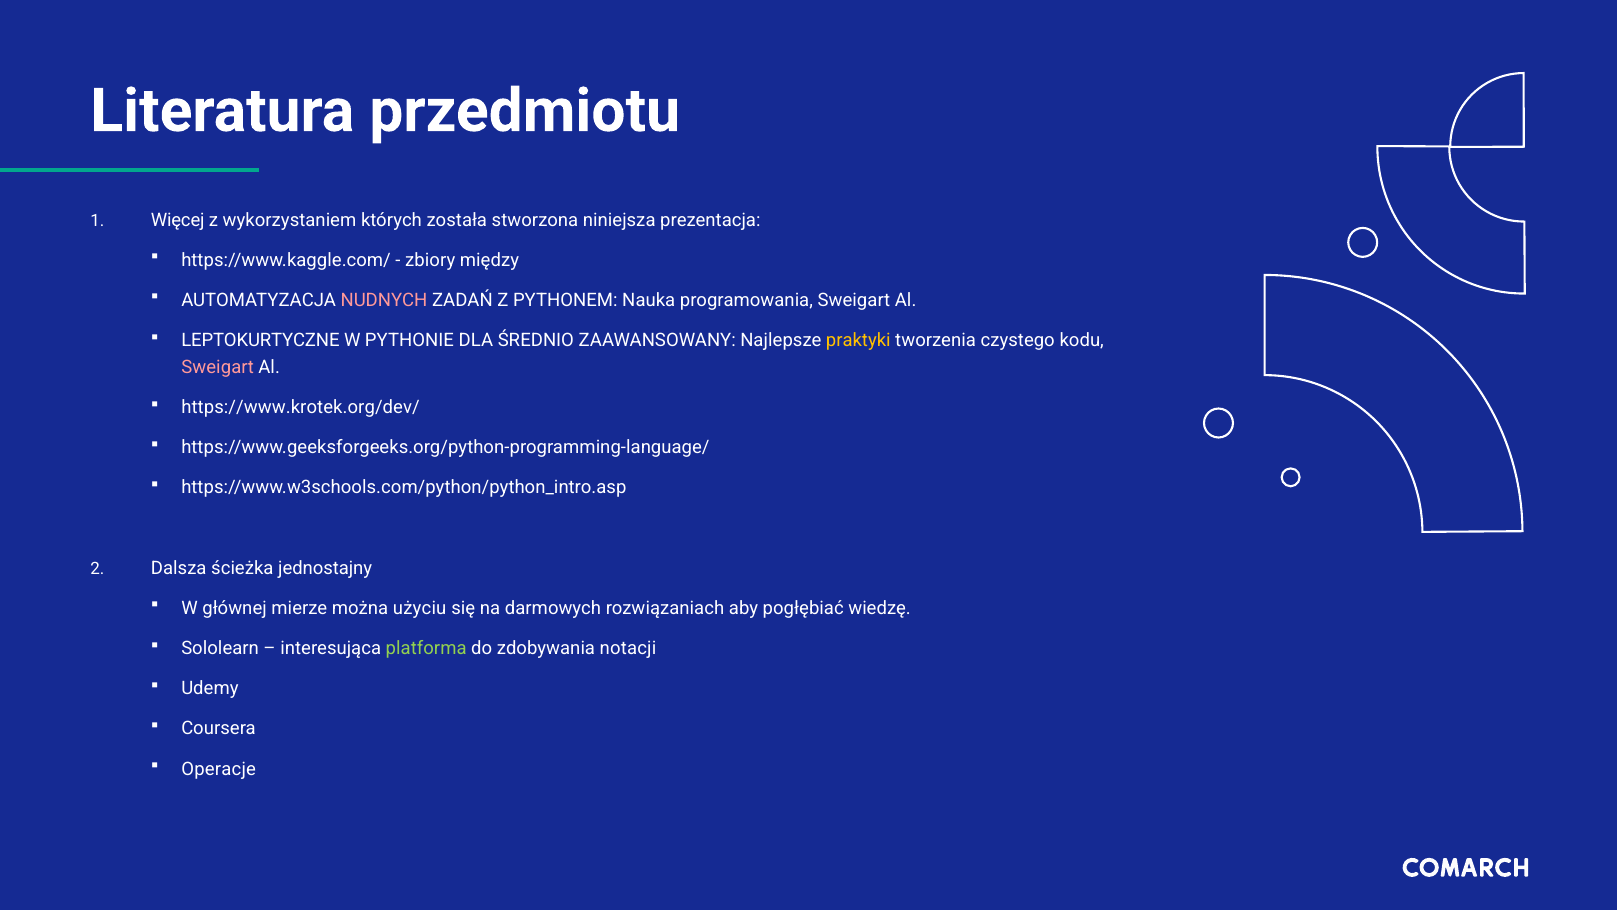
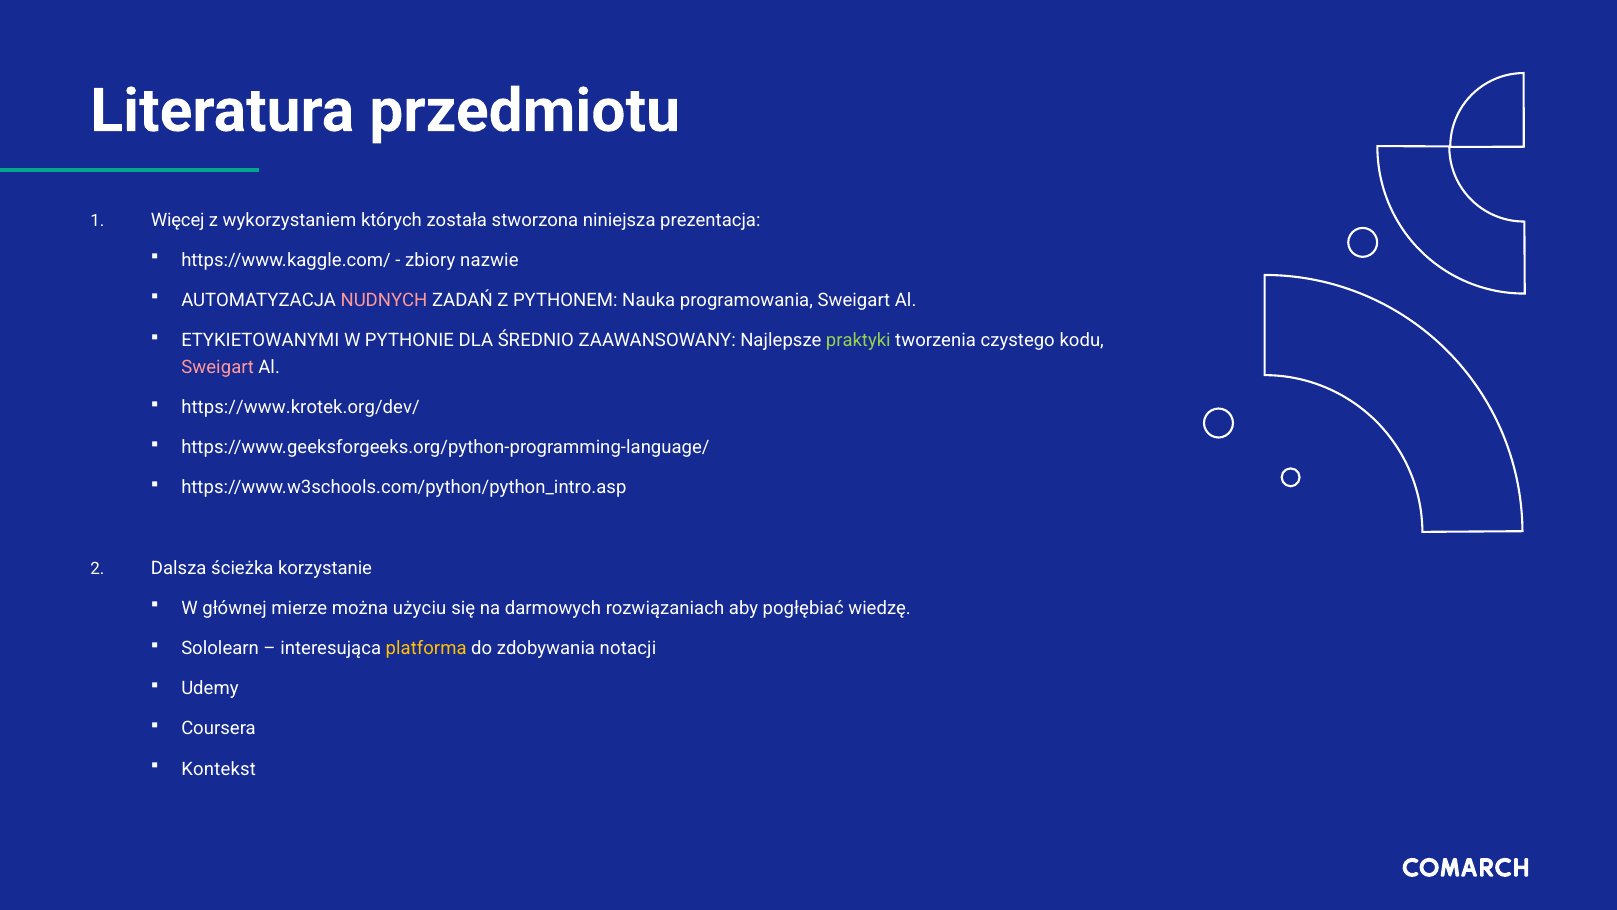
między: między -> nazwie
LEPTOKURTYCZNE: LEPTOKURTYCZNE -> ETYKIETOWANYMI
praktyki colour: yellow -> light green
jednostajny: jednostajny -> korzystanie
platforma colour: light green -> yellow
Operacje: Operacje -> Kontekst
